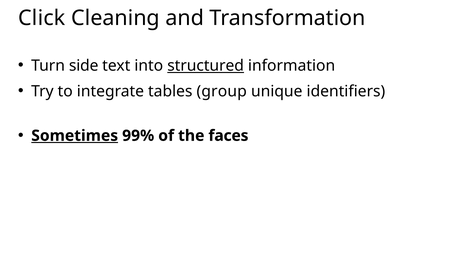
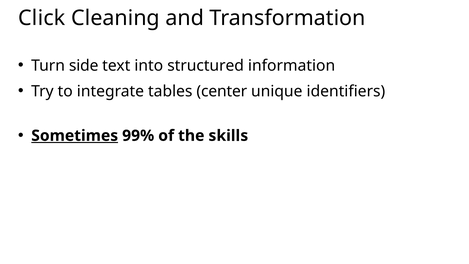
structured underline: present -> none
group: group -> center
faces: faces -> skills
